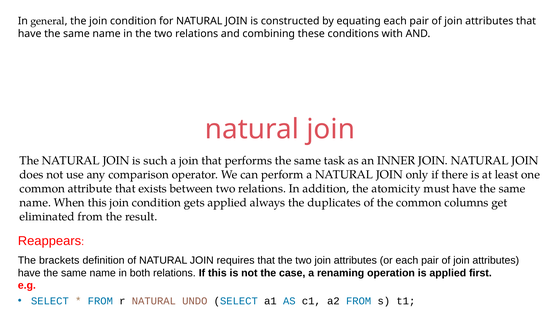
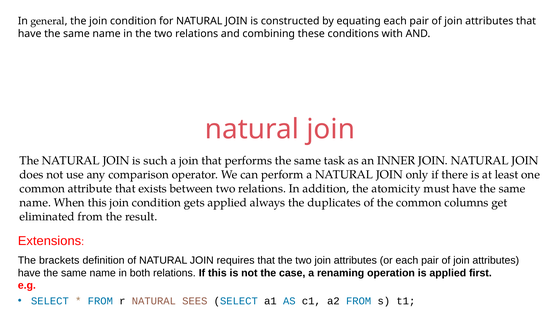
Reappears: Reappears -> Extensions
UNDO: UNDO -> SEES
